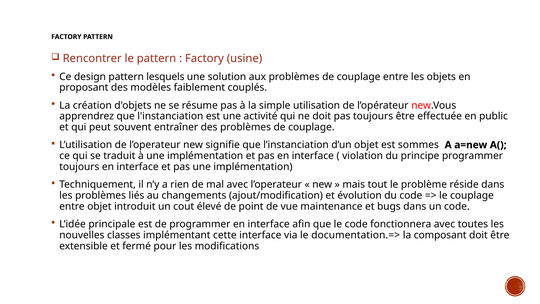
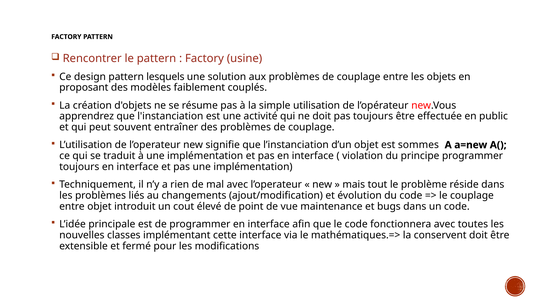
documentation.=>: documentation.=> -> mathématiques.=>
composant: composant -> conservent
